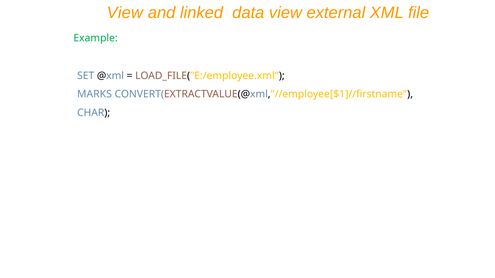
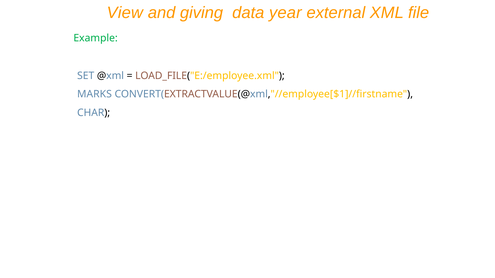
linked: linked -> giving
data view: view -> year
